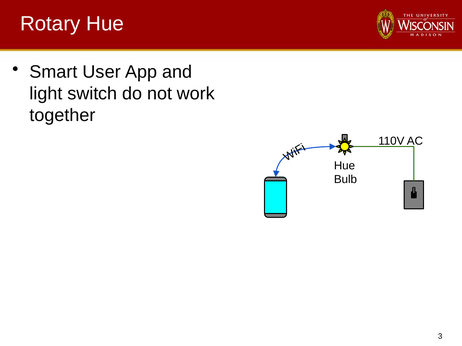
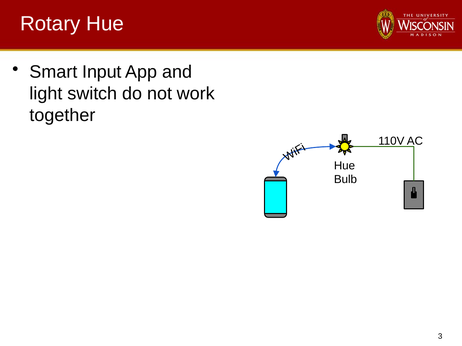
User: User -> Input
